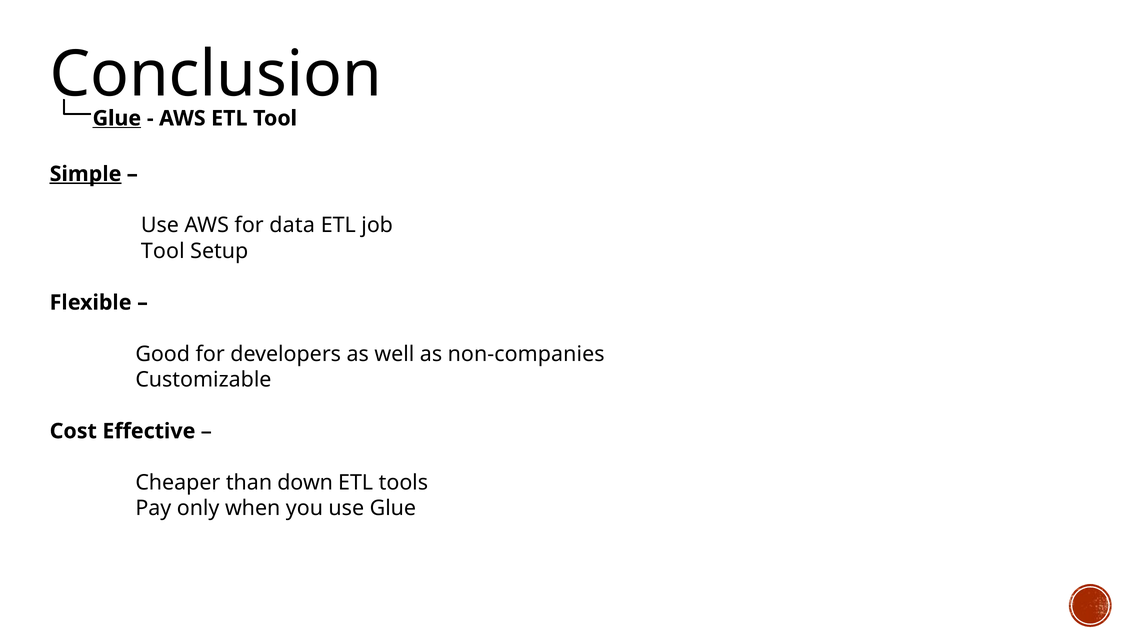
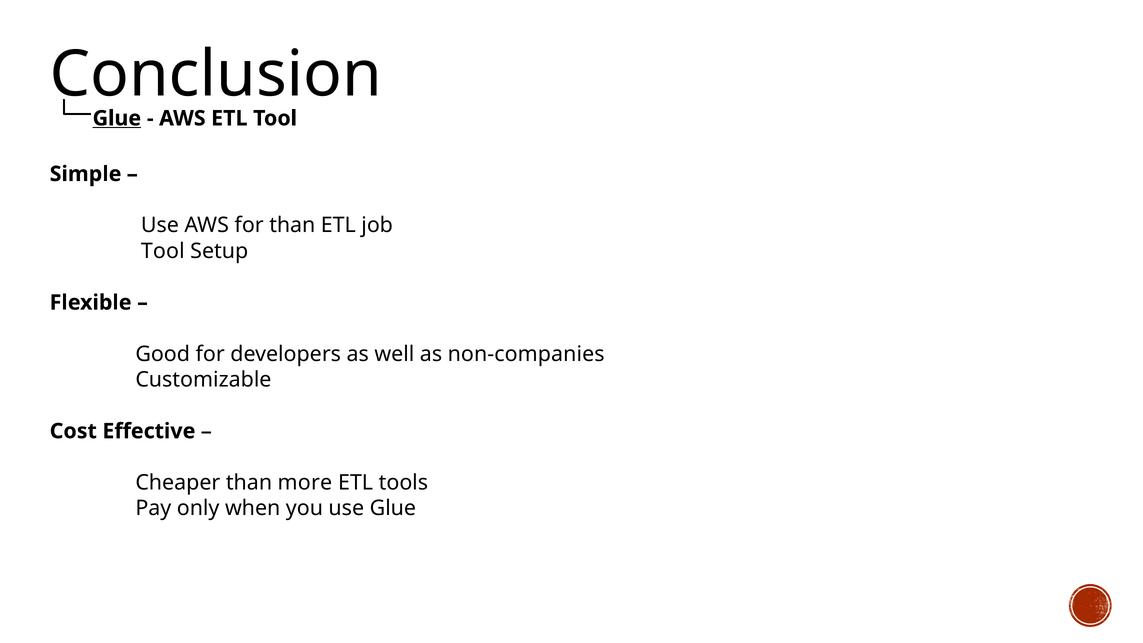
Simple underline: present -> none
for data: data -> than
down: down -> more
